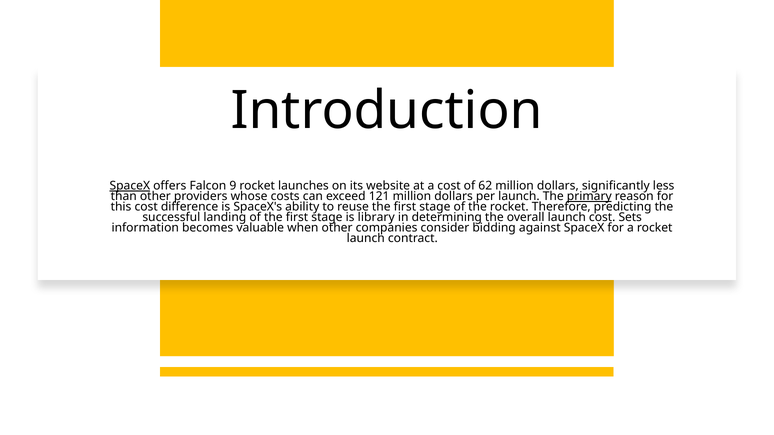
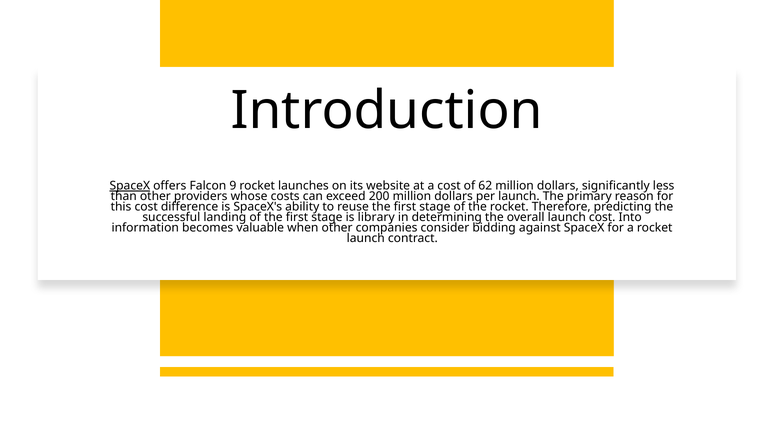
121: 121 -> 200
primary underline: present -> none
Sets: Sets -> Into
